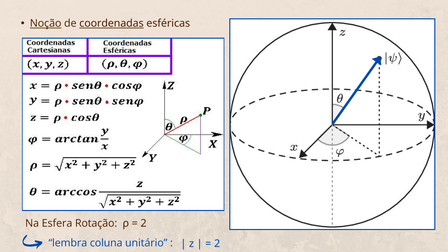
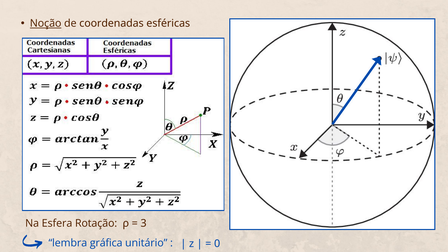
coordenadas underline: present -> none
2 at (144, 223): 2 -> 3
coluna: coluna -> gráfica
2 at (217, 244): 2 -> 0
